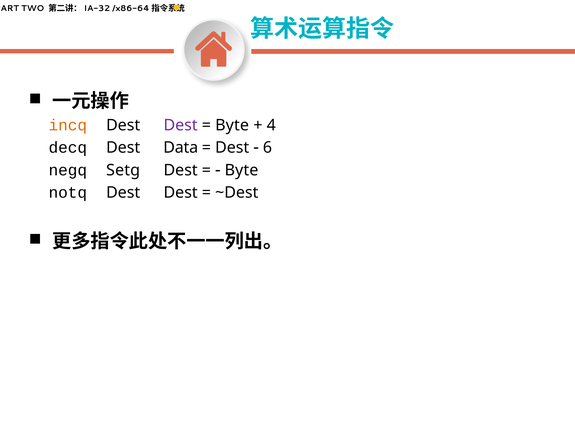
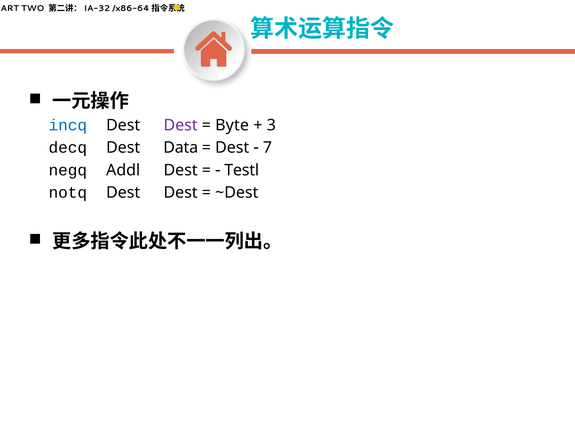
incq colour: orange -> blue
4: 4 -> 3
6: 6 -> 7
Setg: Setg -> Addl
Byte at (242, 170): Byte -> Testl
